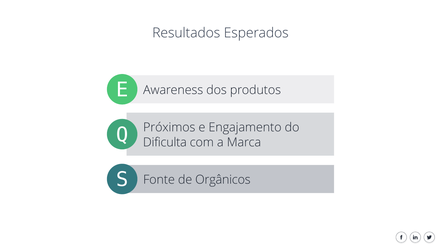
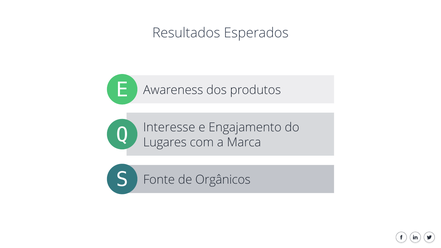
Próximos: Próximos -> Interesse
Dificulta: Dificulta -> Lugares
